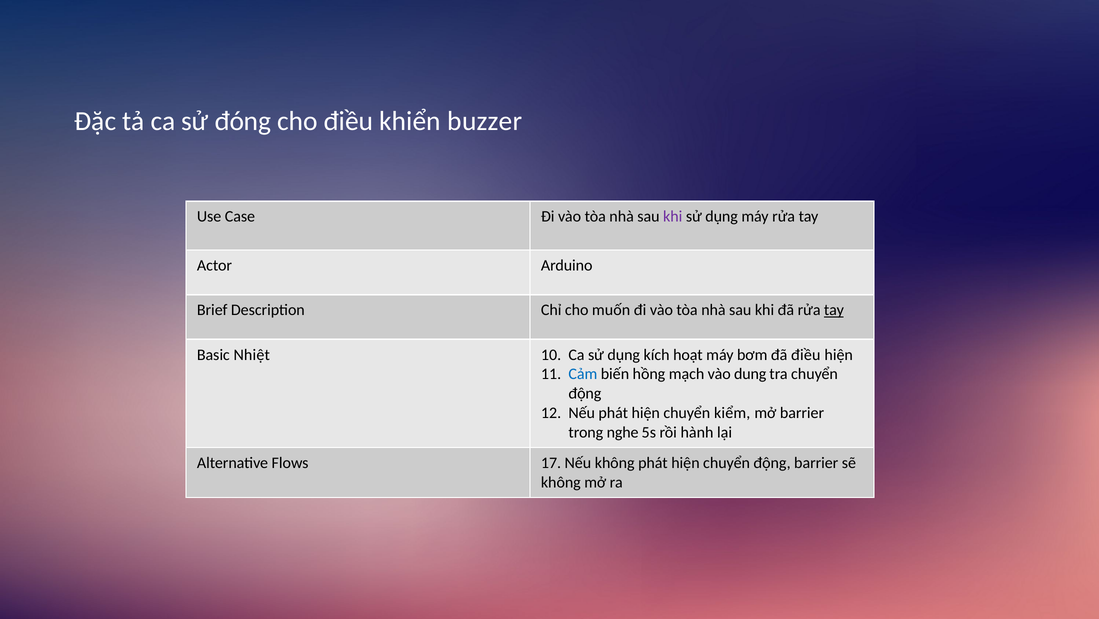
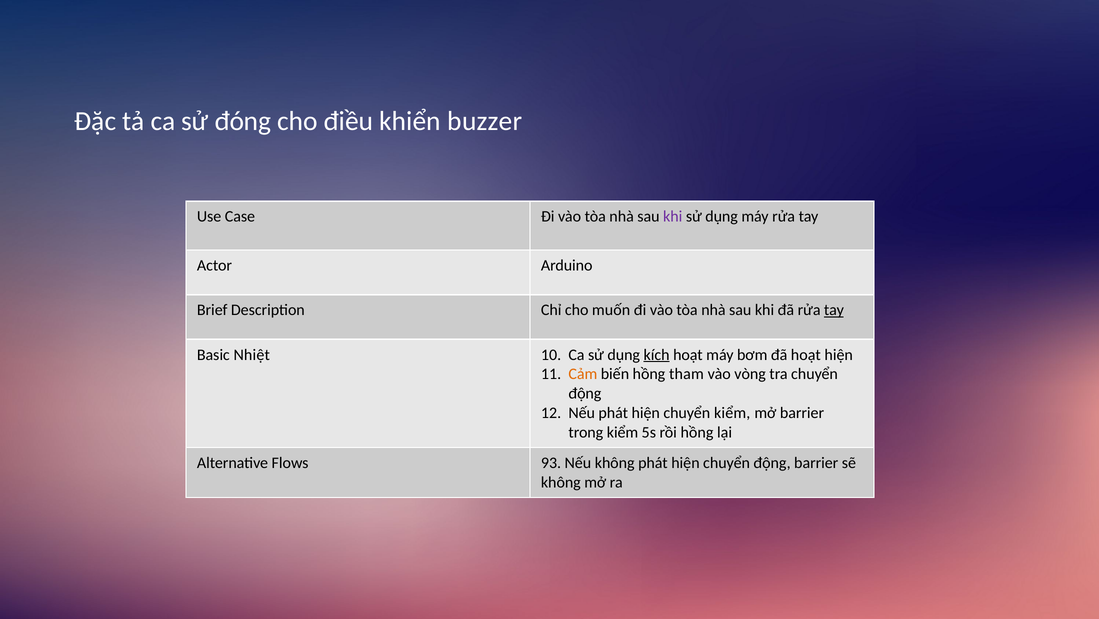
kích underline: none -> present
đã điều: điều -> hoạt
Cảm colour: blue -> orange
mạch: mạch -> tham
dung: dung -> vòng
trong nghe: nghe -> kiểm
rồi hành: hành -> hồng
17: 17 -> 93
